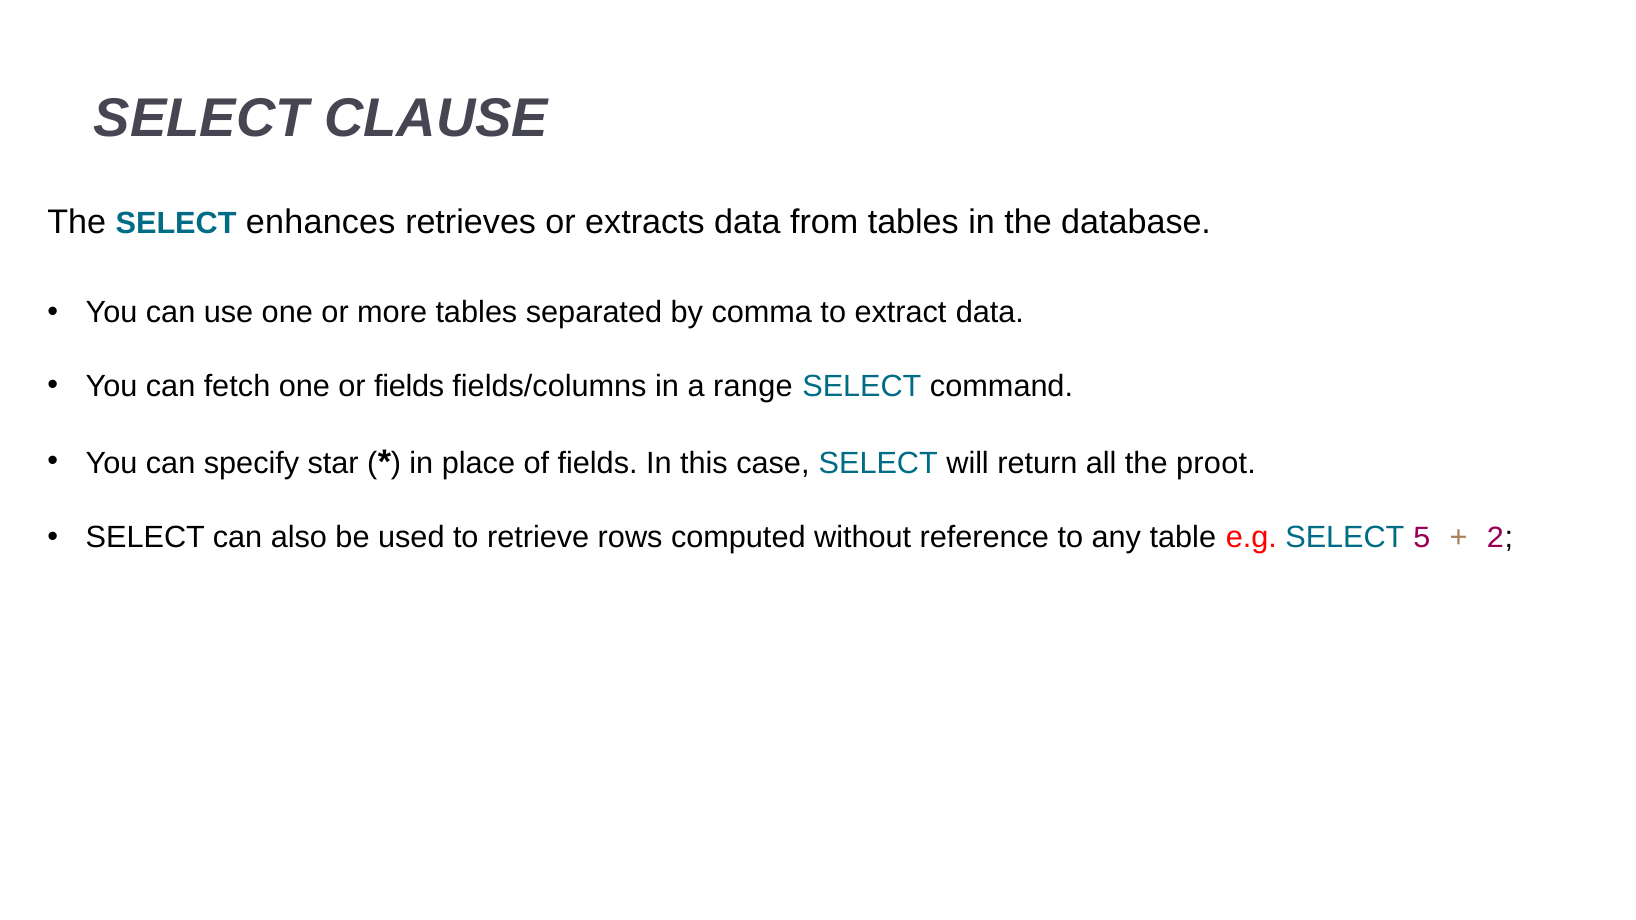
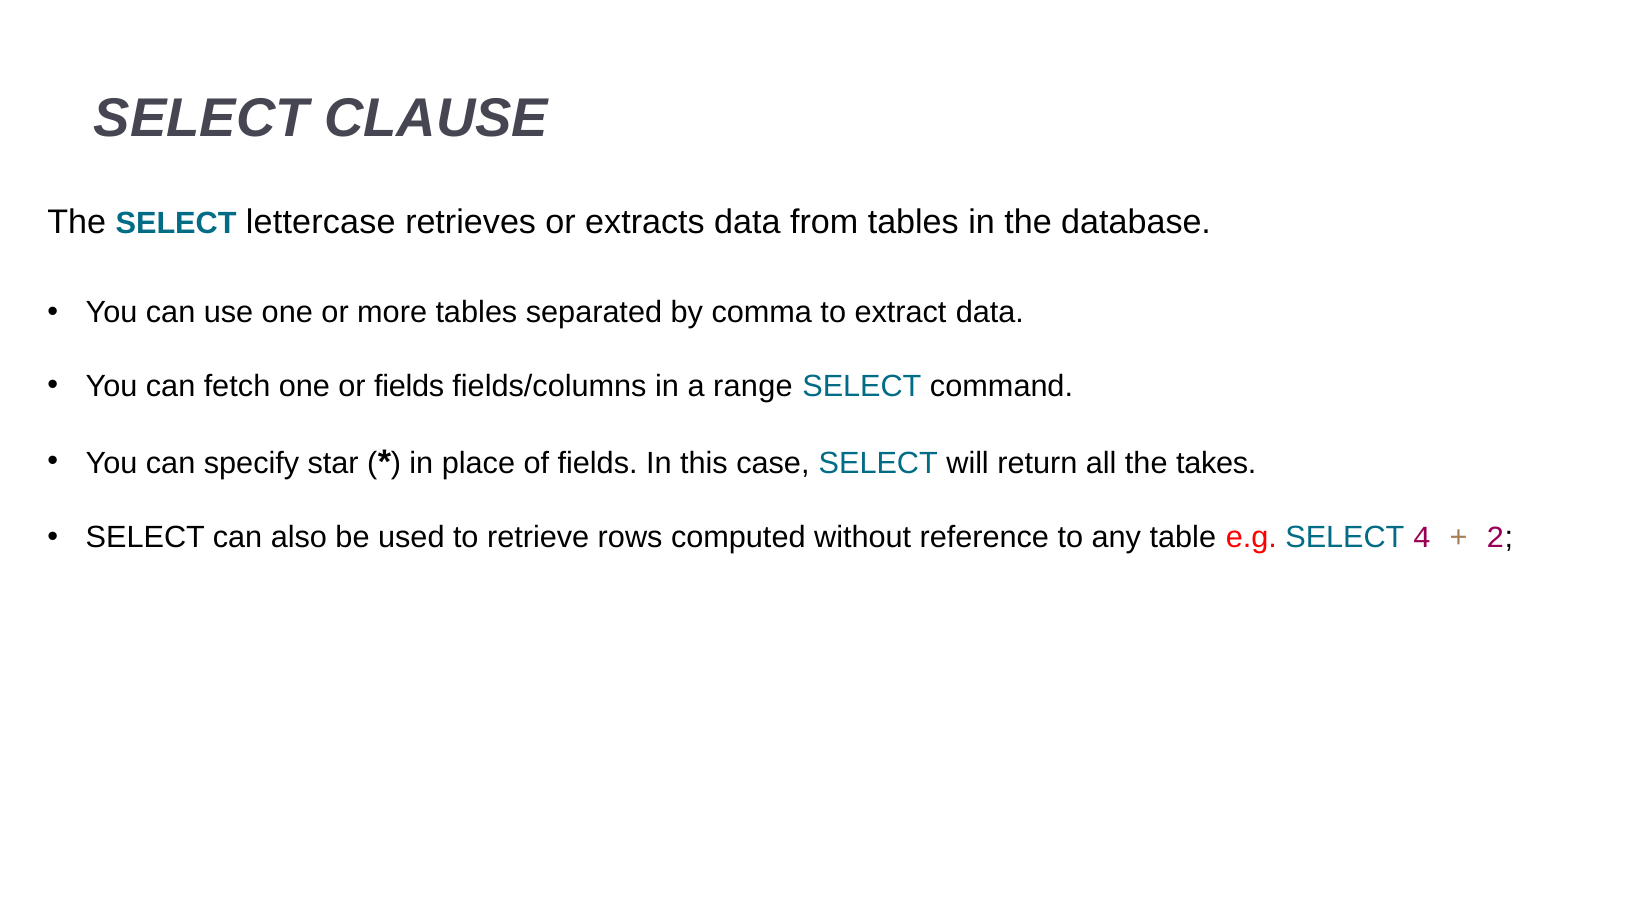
enhances: enhances -> lettercase
proot: proot -> takes
5: 5 -> 4
